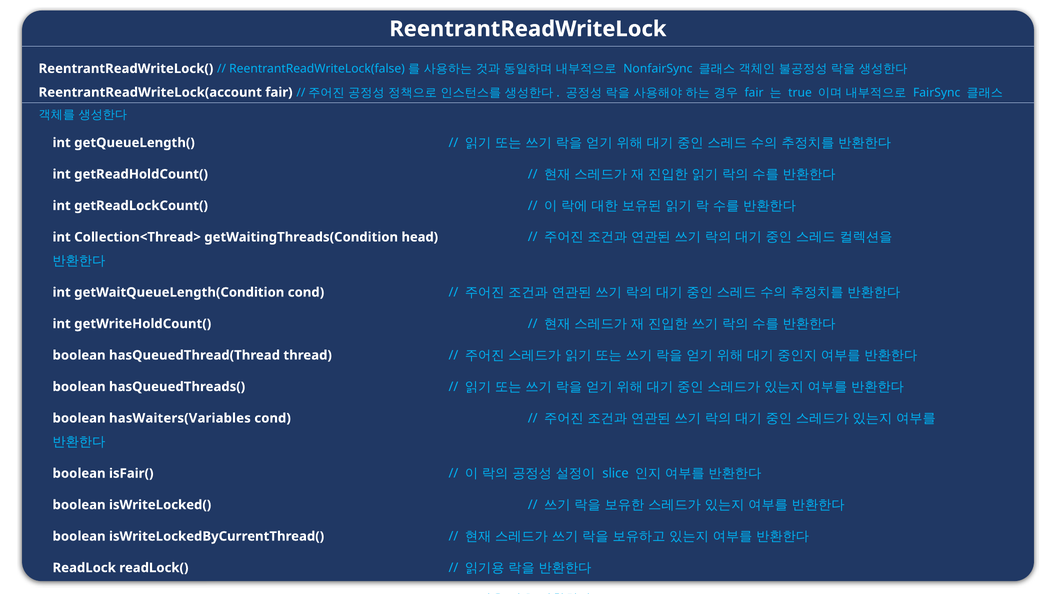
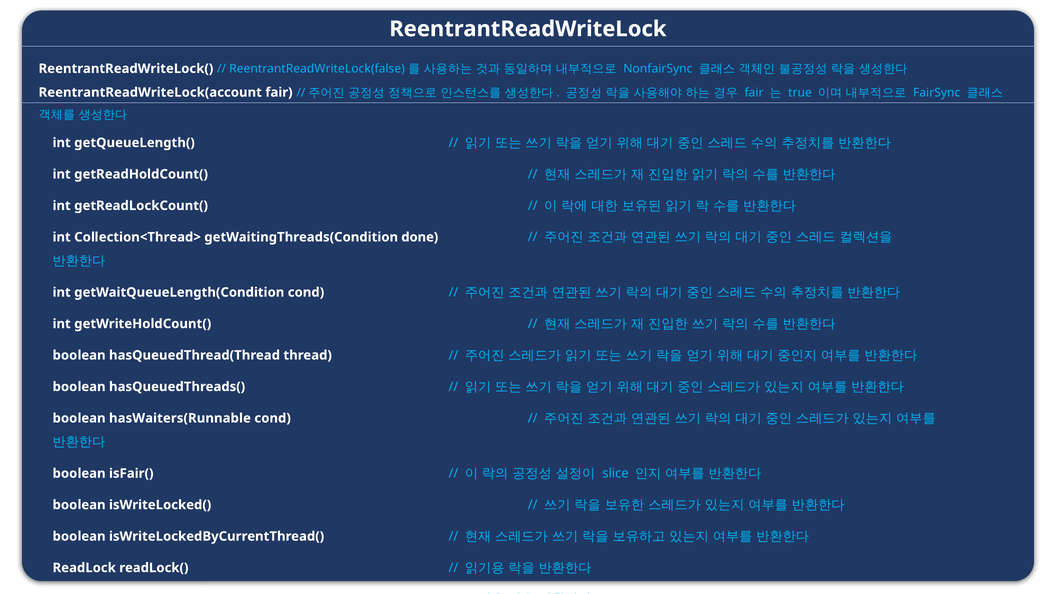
head: head -> done
hasWaiters(Variables: hasWaiters(Variables -> hasWaiters(Runnable
